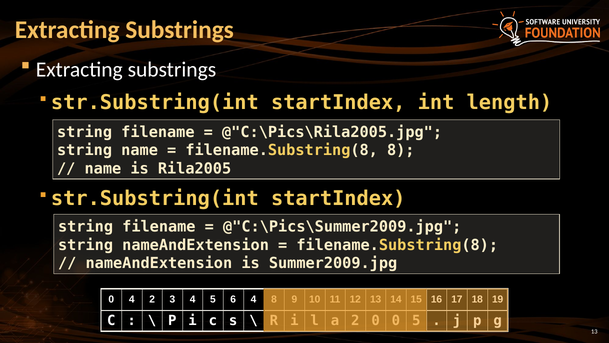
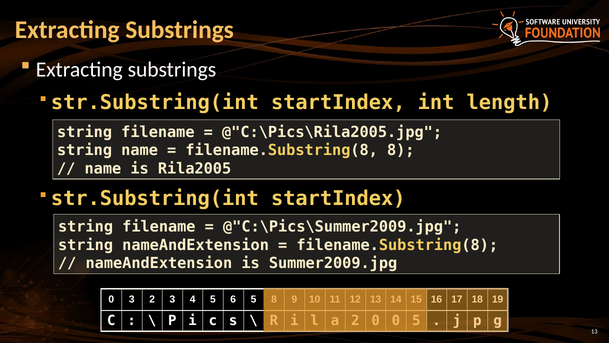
0 4: 4 -> 3
6 4: 4 -> 5
